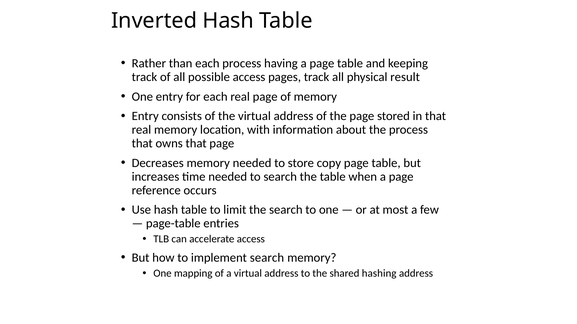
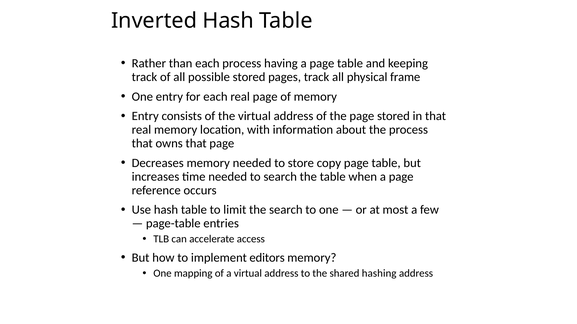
possible access: access -> stored
result: result -> frame
implement search: search -> editors
